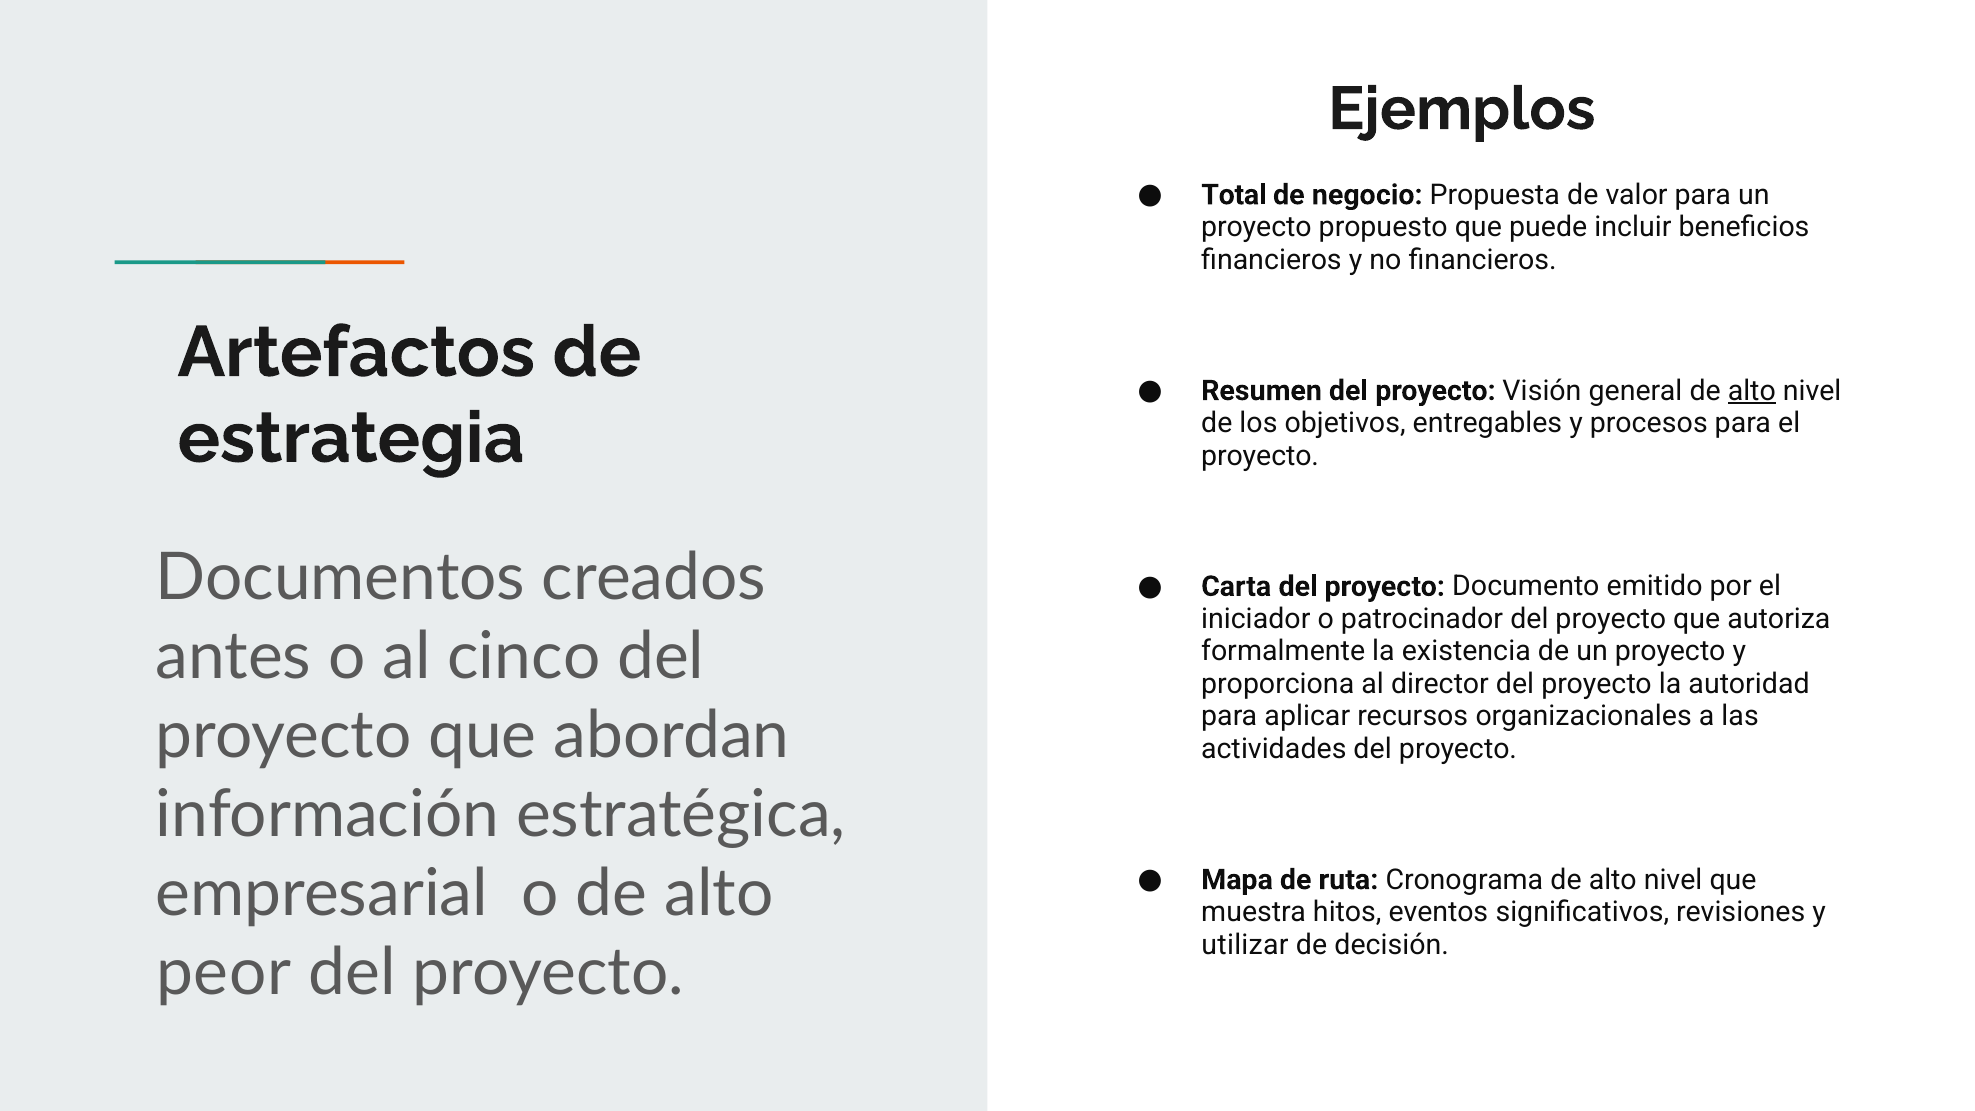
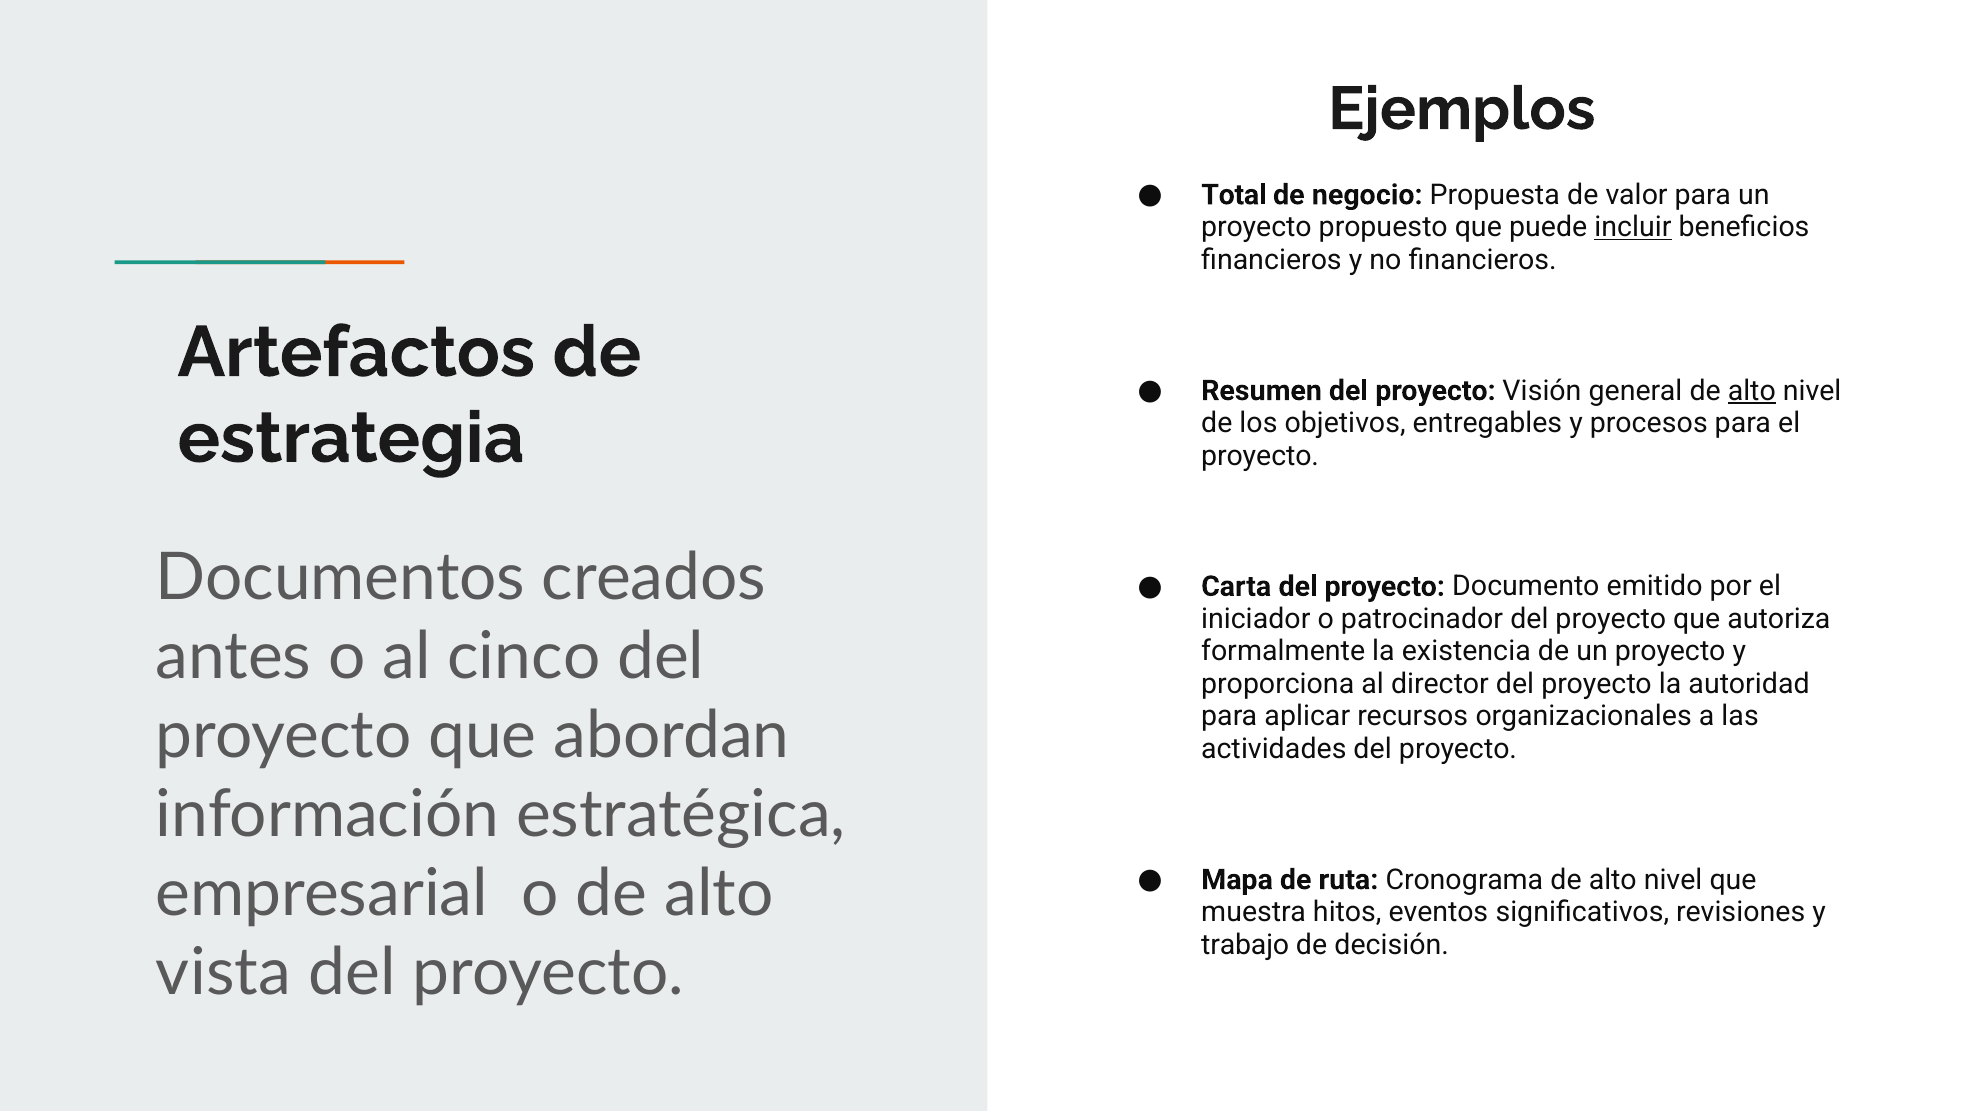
incluir underline: none -> present
utilizar: utilizar -> trabajo
peor: peor -> vista
